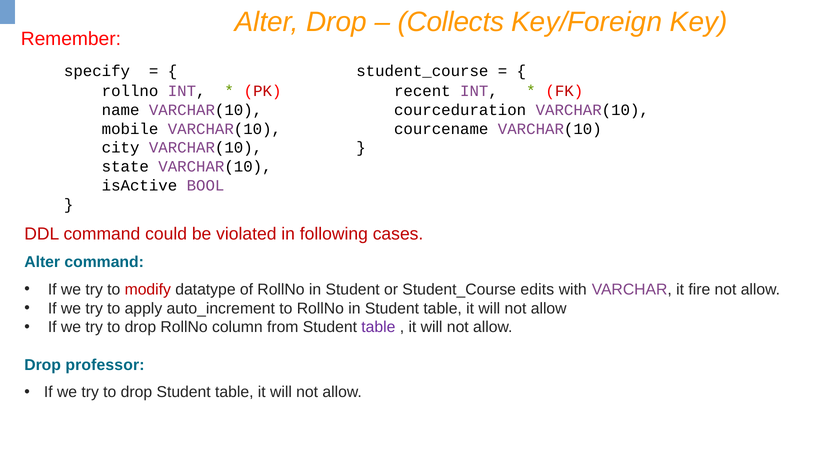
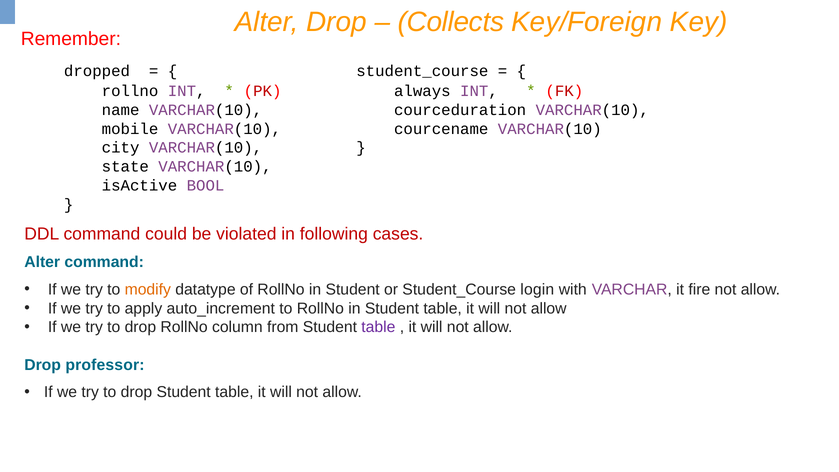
specify: specify -> dropped
recent: recent -> always
modify colour: red -> orange
edits: edits -> login
